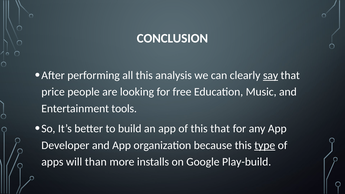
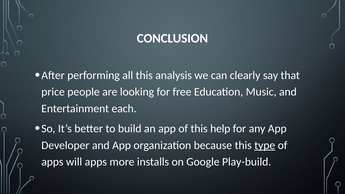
say underline: present -> none
tools: tools -> each
this that: that -> help
will than: than -> apps
